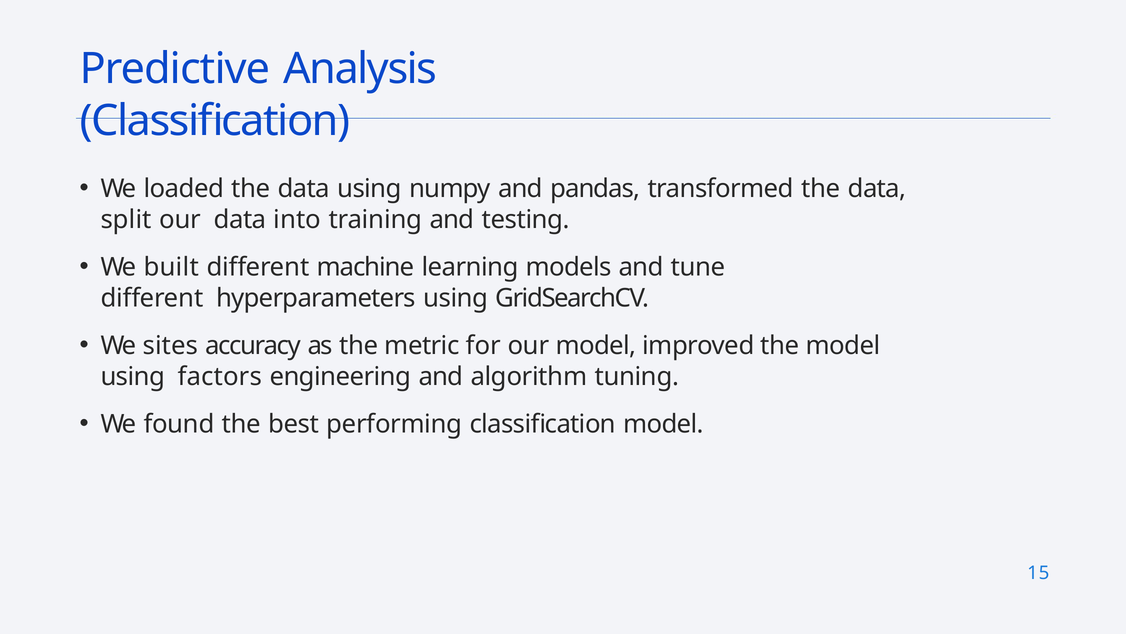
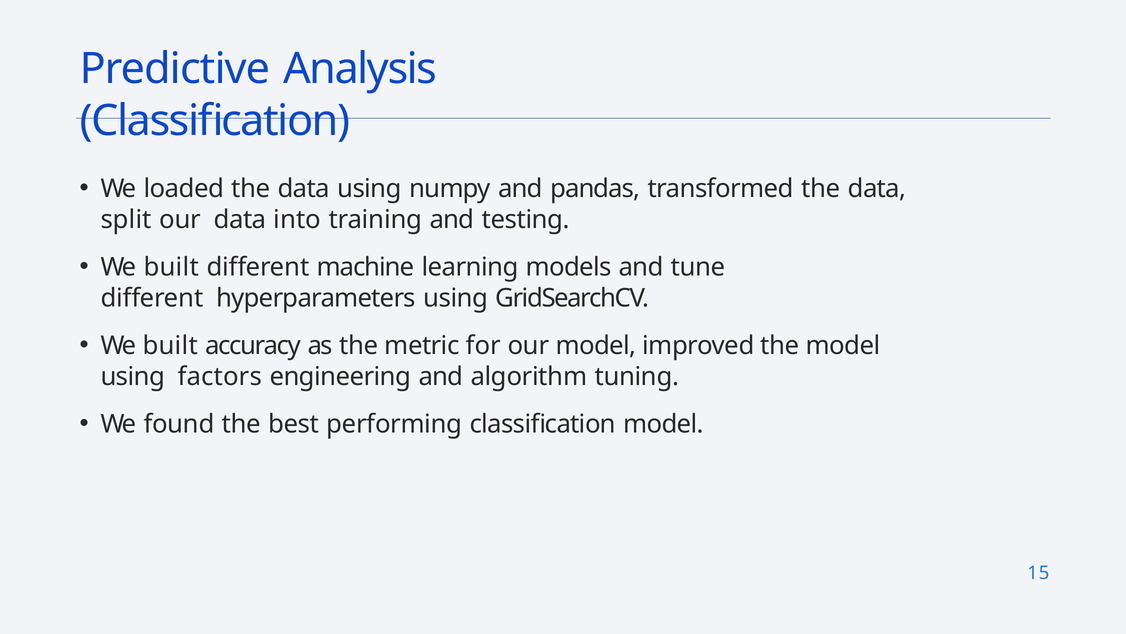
sites at (170, 345): sites -> built
